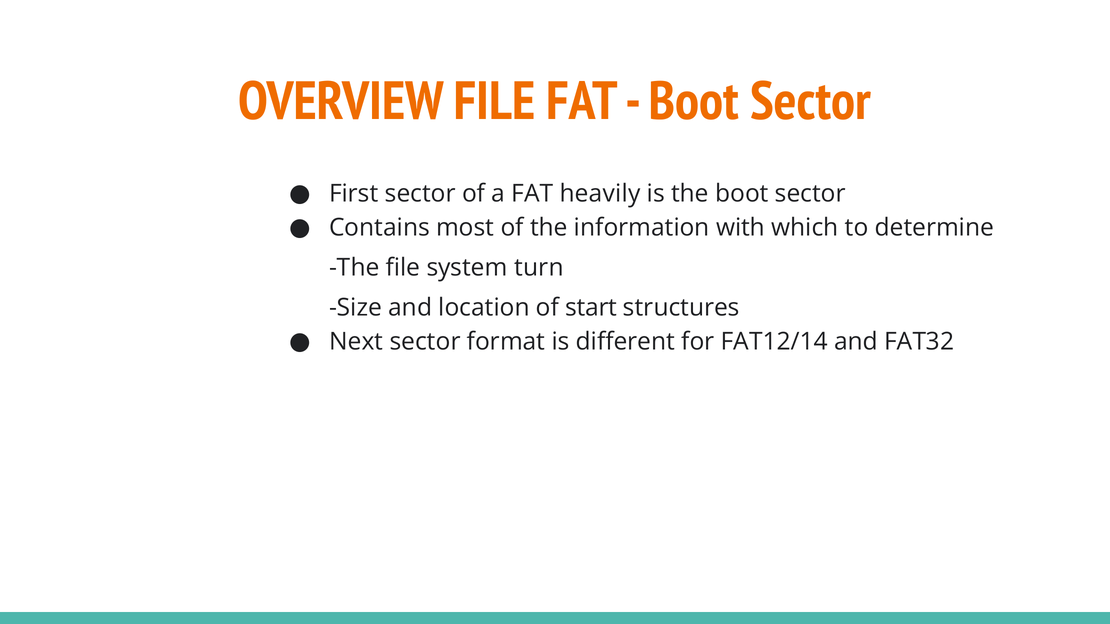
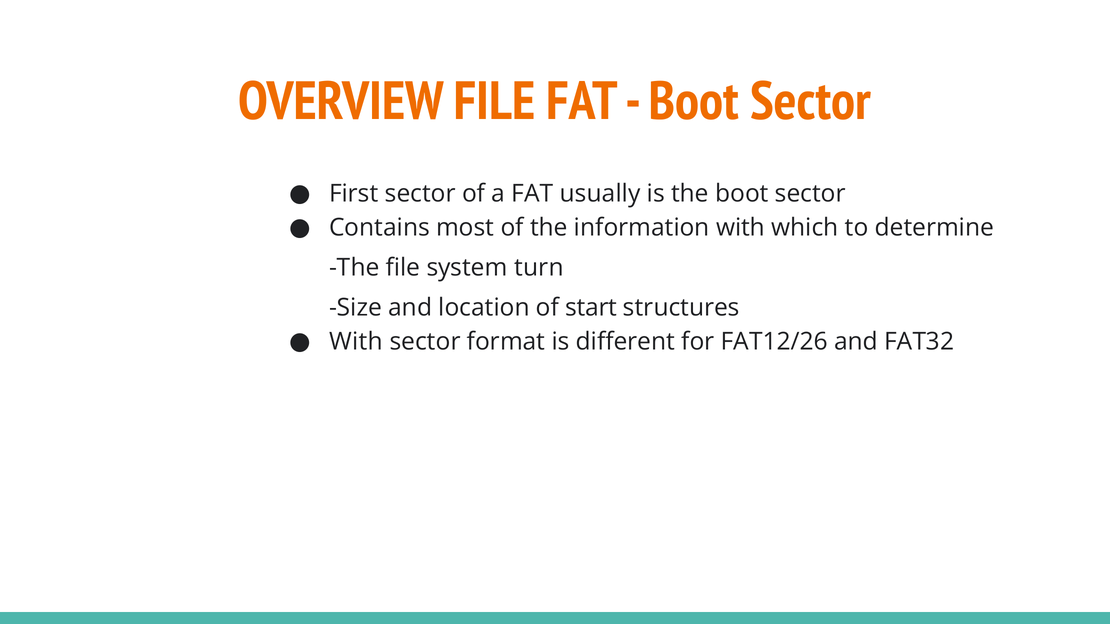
heavily: heavily -> usually
Next at (356, 342): Next -> With
FAT12/14: FAT12/14 -> FAT12/26
